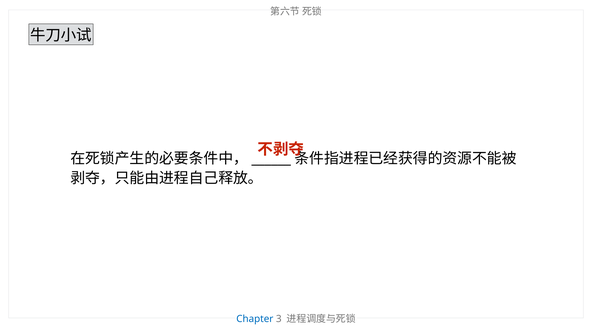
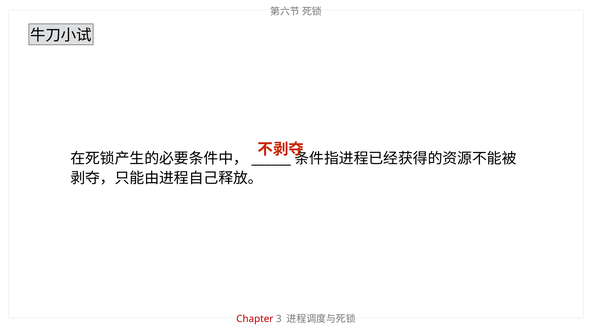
Chapter colour: blue -> red
